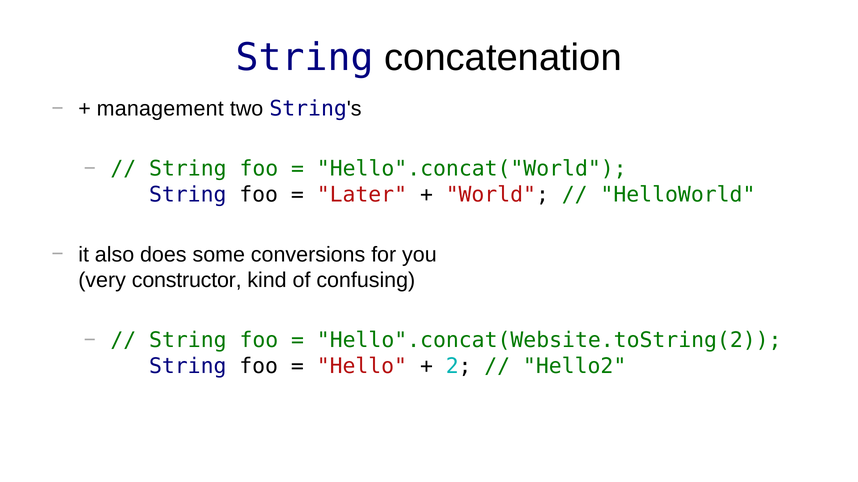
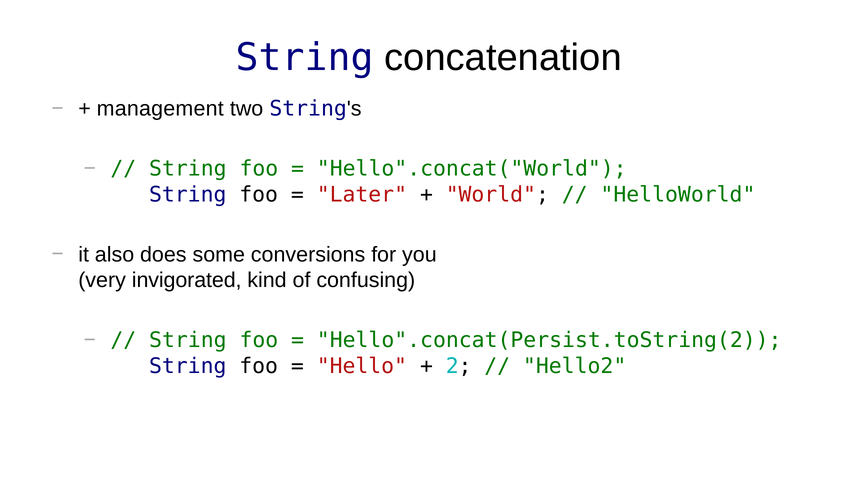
constructor: constructor -> invigorated
Hello".concat(Website.toString(2: Hello".concat(Website.toString(2 -> Hello".concat(Persist.toString(2
